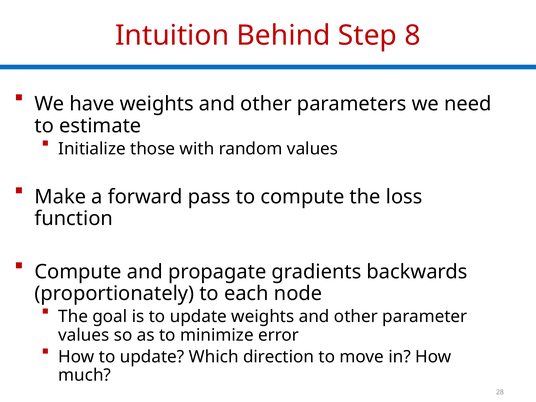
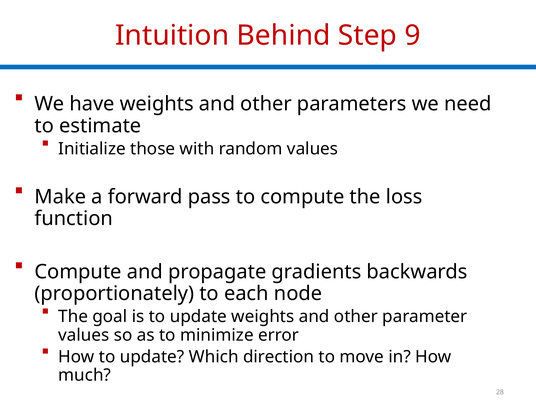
8: 8 -> 9
